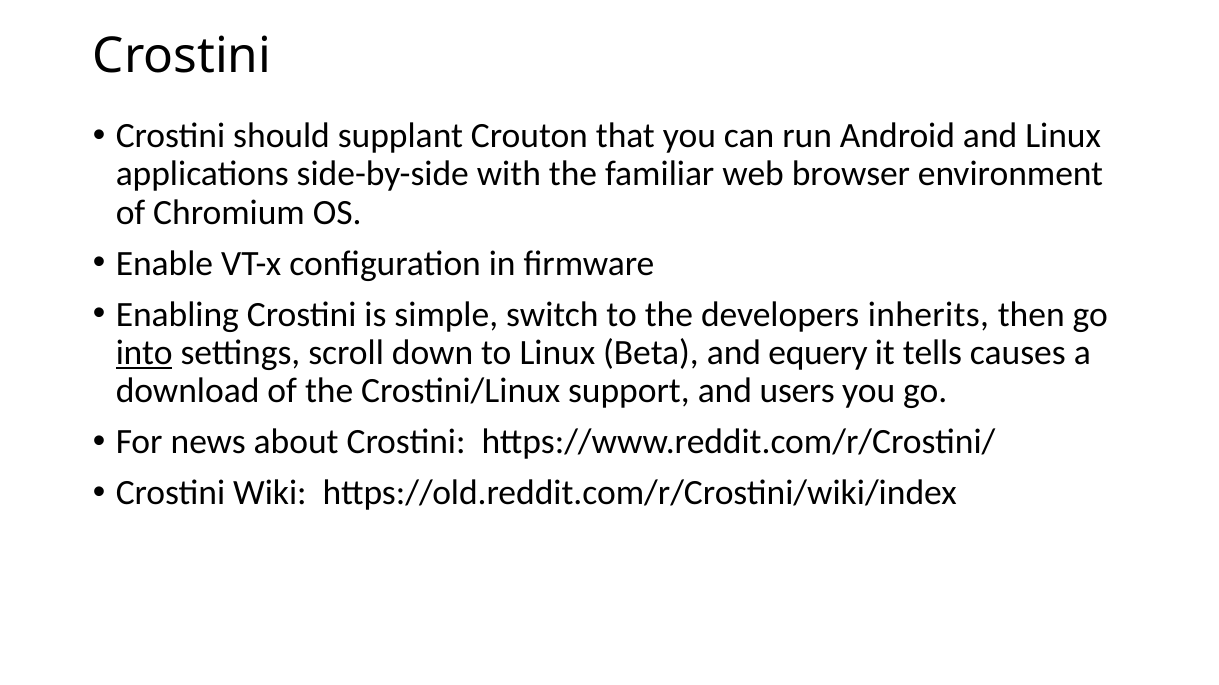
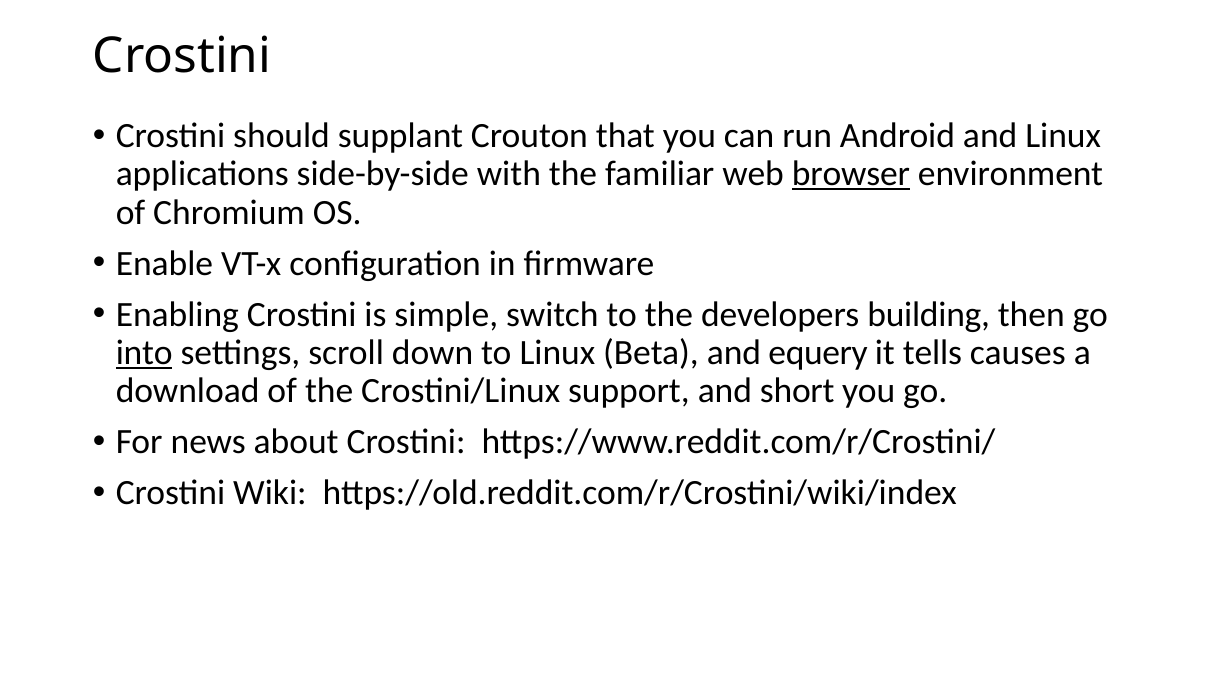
browser underline: none -> present
inherits: inherits -> building
users: users -> short
